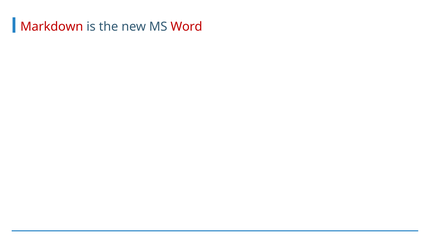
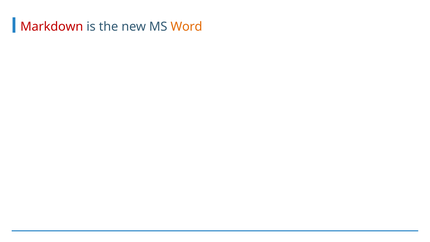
Word colour: red -> orange
